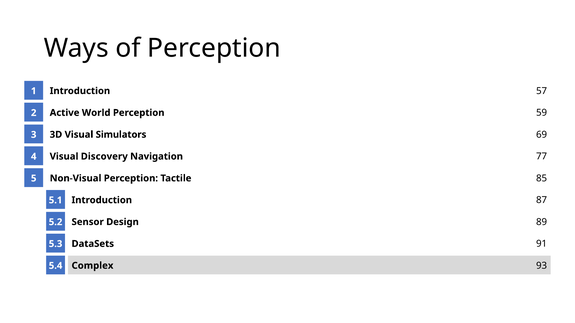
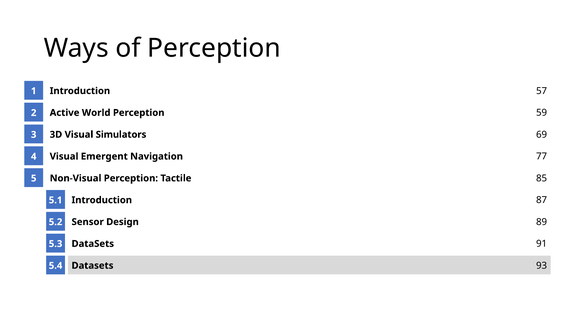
Discovery: Discovery -> Emergent
Complex at (92, 266): Complex -> Datasets
